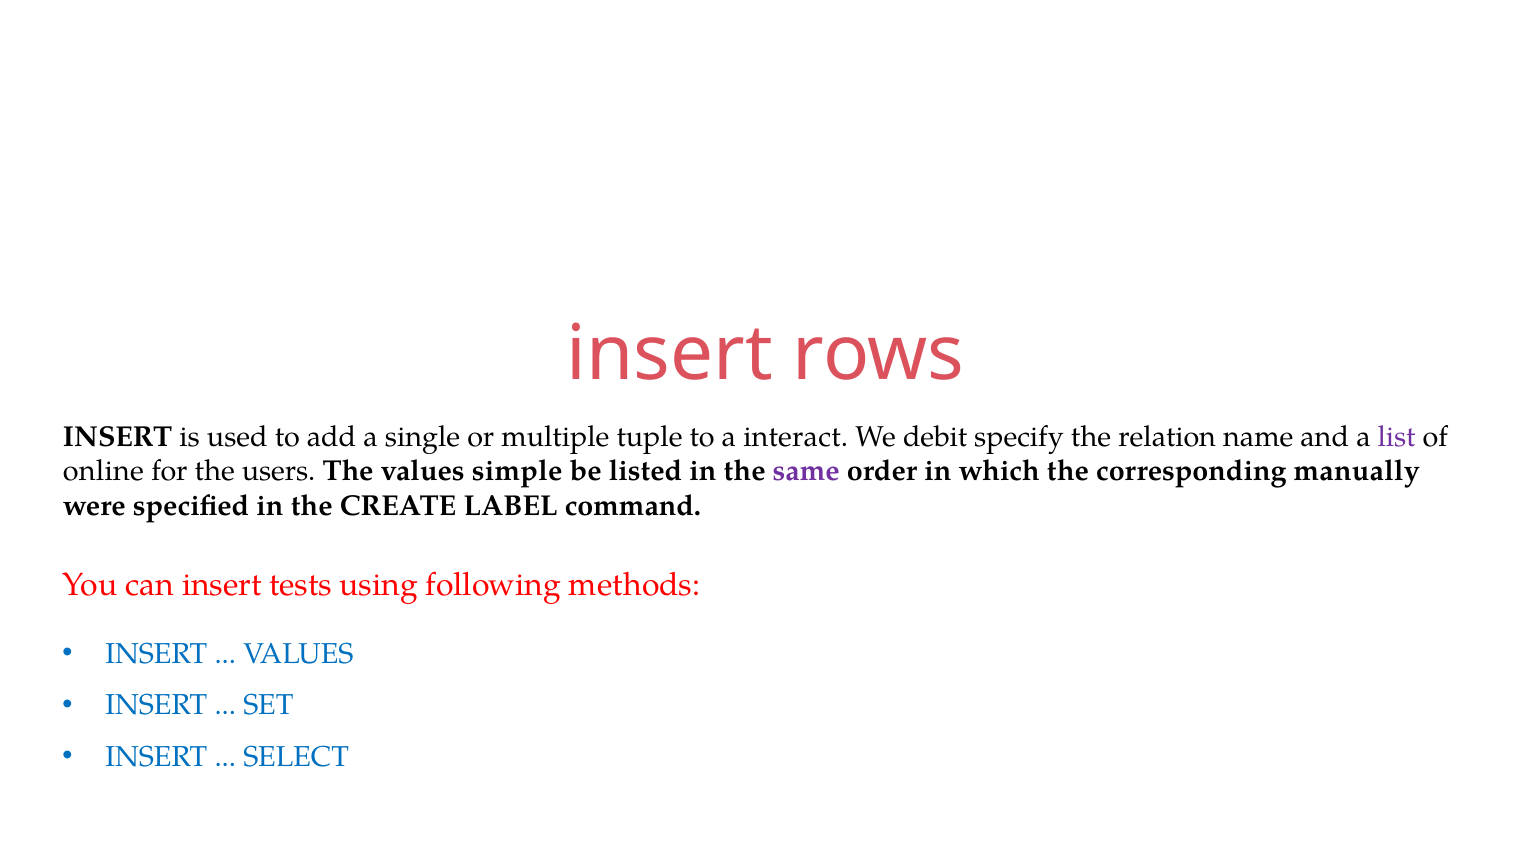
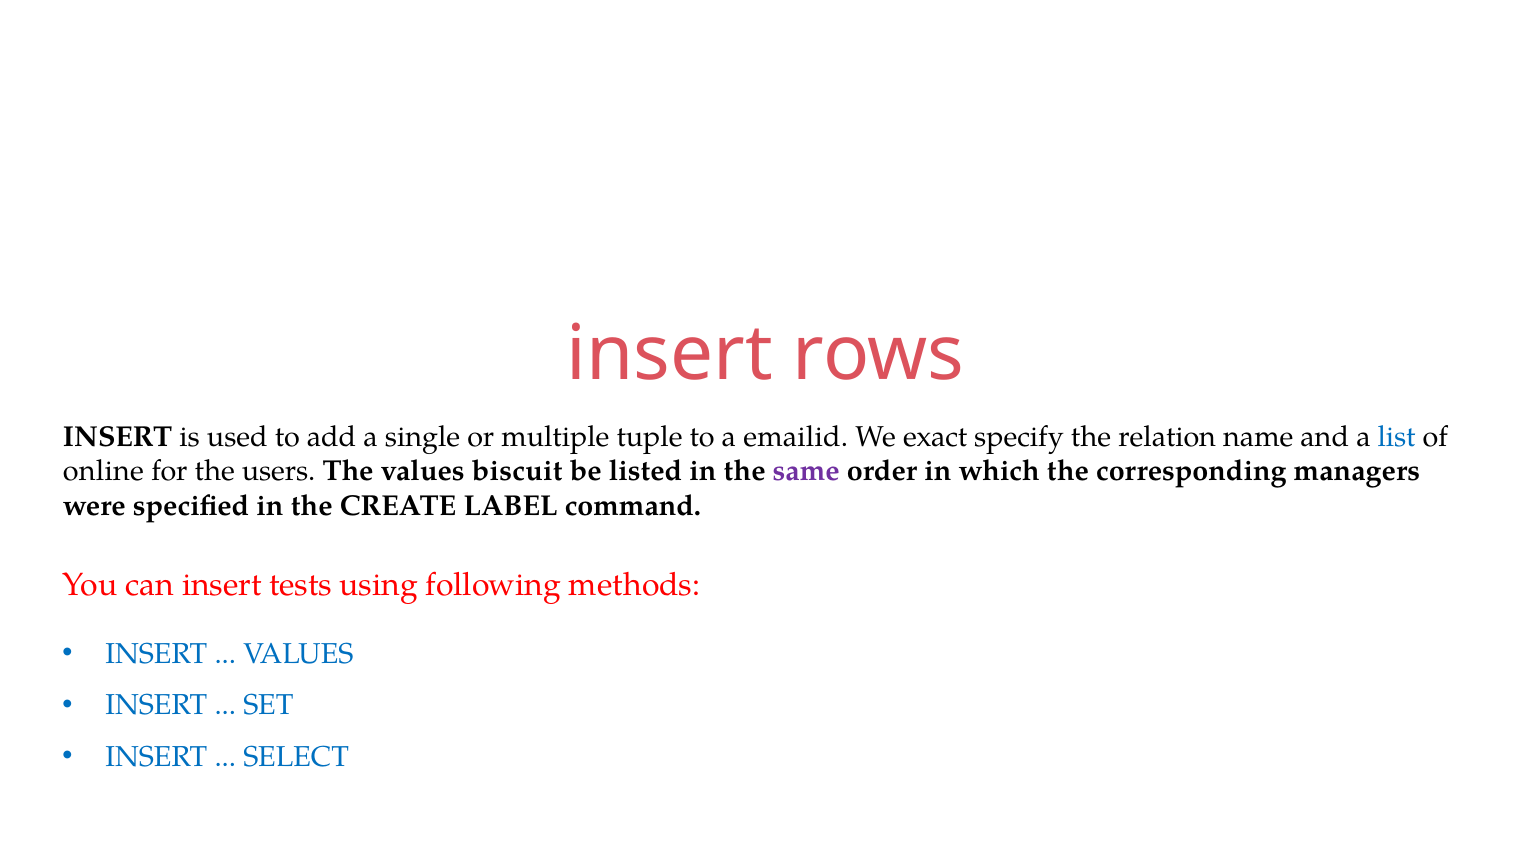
interact: interact -> emailid
debit: debit -> exact
list colour: purple -> blue
simple: simple -> biscuit
manually: manually -> managers
